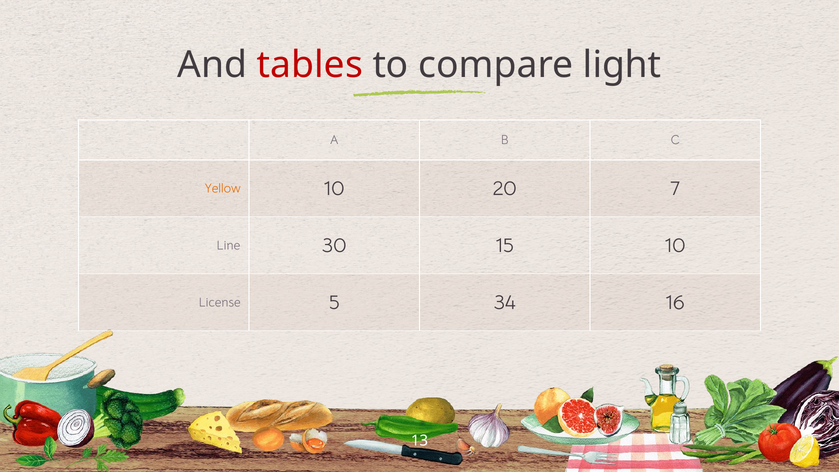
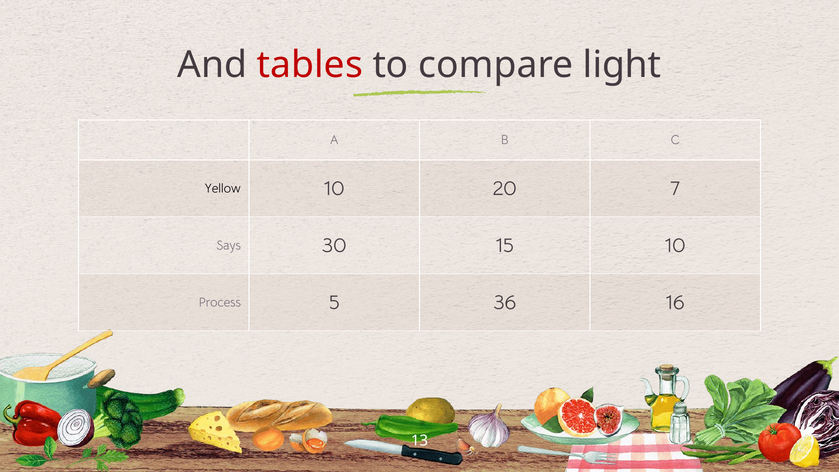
Yellow colour: orange -> black
Line: Line -> Says
License: License -> Process
34: 34 -> 36
